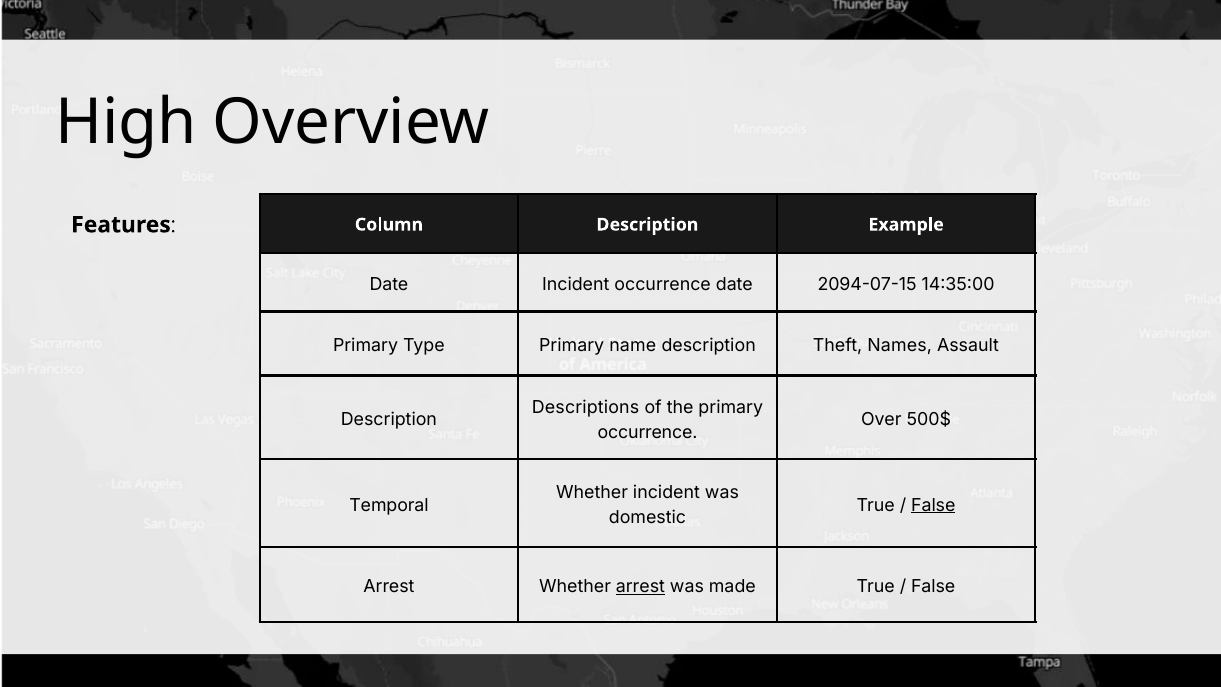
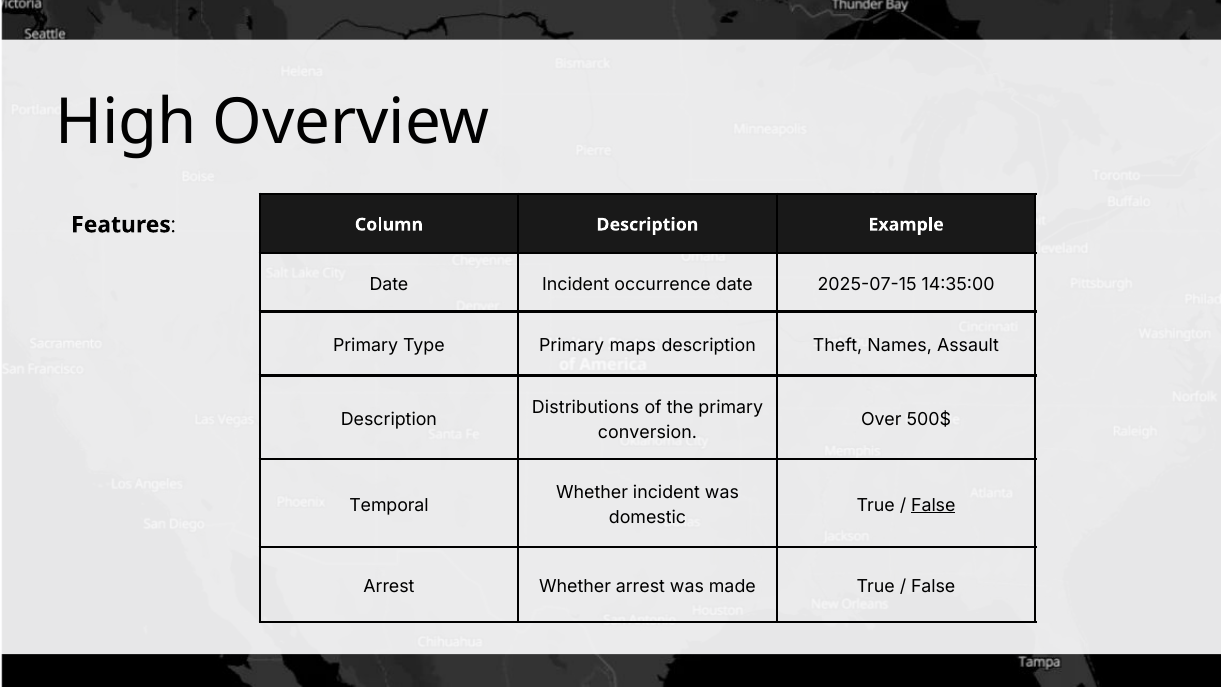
2094-07-15: 2094-07-15 -> 2025-07-15
name: name -> maps
Descriptions: Descriptions -> Distributions
occurrence at (648, 432): occurrence -> conversion
arrest at (640, 587) underline: present -> none
